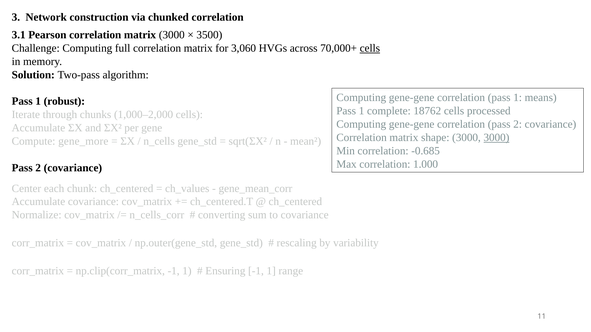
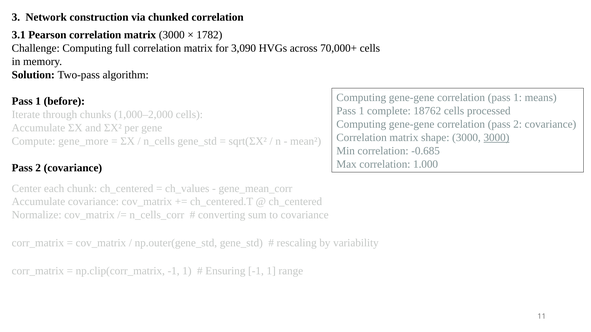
3500: 3500 -> 1782
3,060: 3,060 -> 3,090
cells at (370, 48) underline: present -> none
robust: robust -> before
